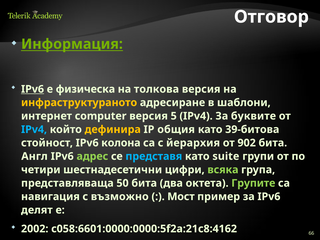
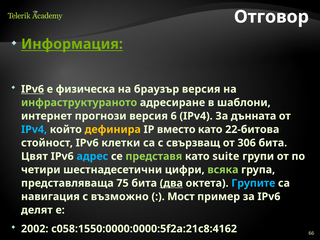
толкова: толкова -> браузър
инфраструктураното colour: yellow -> light green
computer: computer -> прогнози
5: 5 -> 6
буквите: буквите -> дънната
общия: общия -> вместо
39-битова: 39-битова -> 22-битова
колона: колона -> клетки
йерархия: йерархия -> свързващ
902: 902 -> 306
Англ: Англ -> Цвят
адрес colour: light green -> light blue
представя colour: light blue -> light green
50: 50 -> 75
два underline: none -> present
Групите colour: light green -> light blue
c058:6601:0000:0000:5f2a:21c8:4162: c058:6601:0000:0000:5f2a:21c8:4162 -> c058:1550:0000:0000:5f2a:21c8:4162
